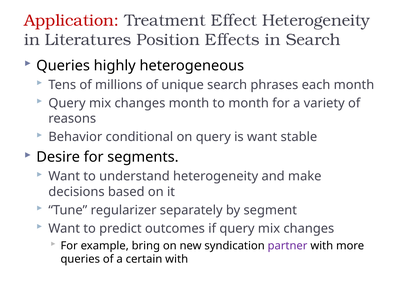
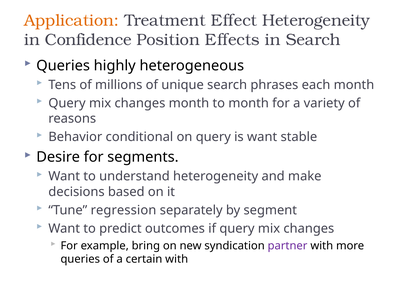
Application colour: red -> orange
Literatures: Literatures -> Confidence
regularizer: regularizer -> regression
